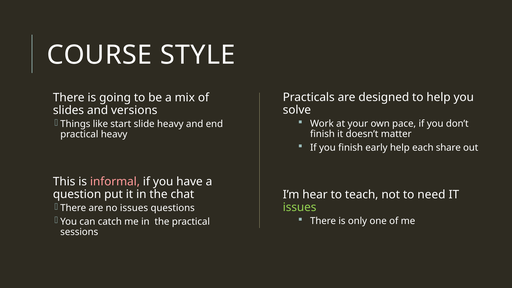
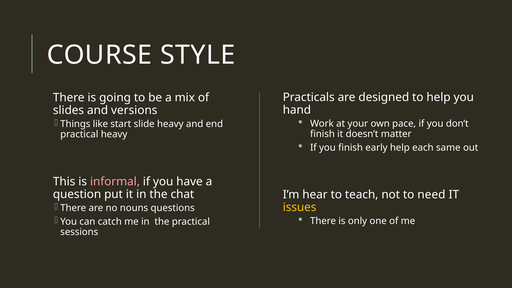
solve: solve -> hand
share: share -> same
no issues: issues -> nouns
issues at (300, 207) colour: light green -> yellow
